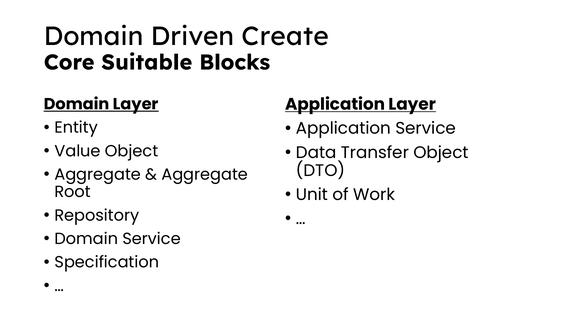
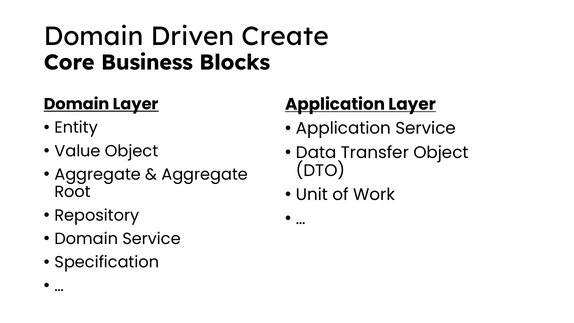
Suitable: Suitable -> Business
